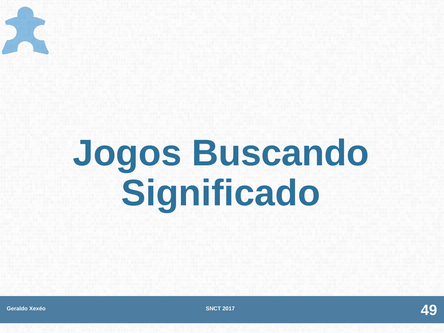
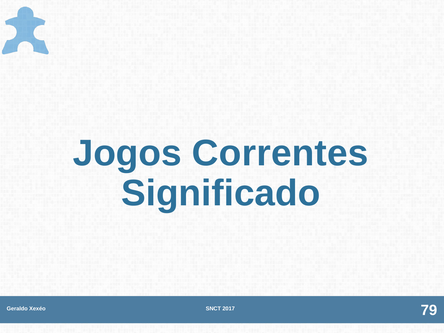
Buscando: Buscando -> Correntes
49: 49 -> 79
